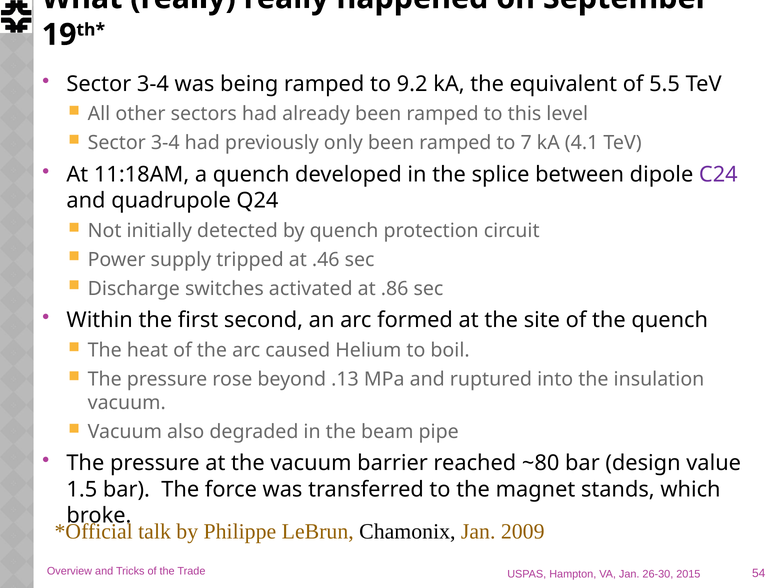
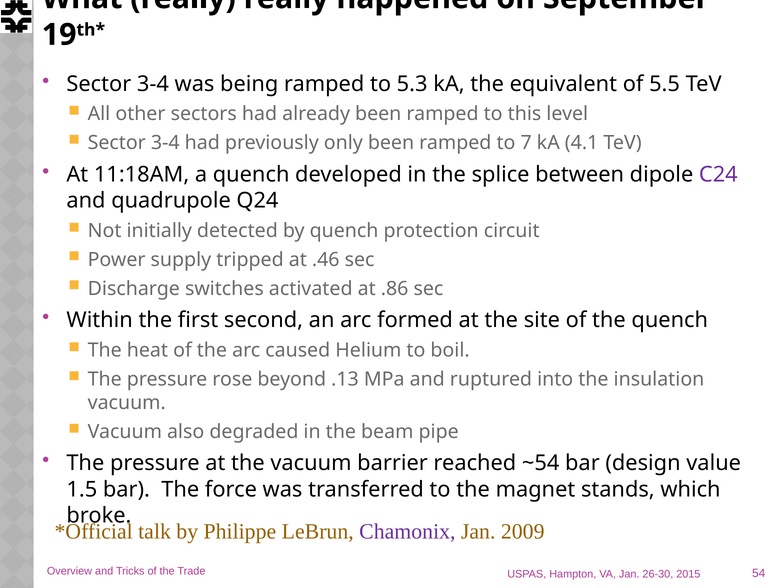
9.2: 9.2 -> 5.3
~80: ~80 -> ~54
Chamonix colour: black -> purple
